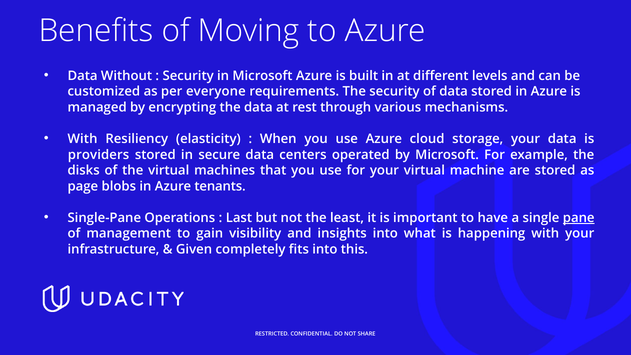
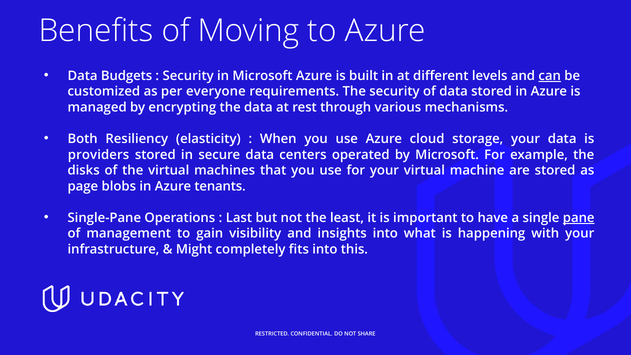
Without: Without -> Budgets
can underline: none -> present
With at (83, 139): With -> Both
Given: Given -> Might
